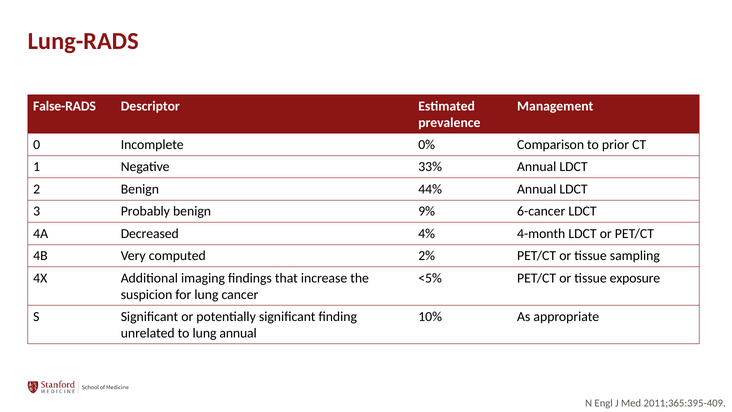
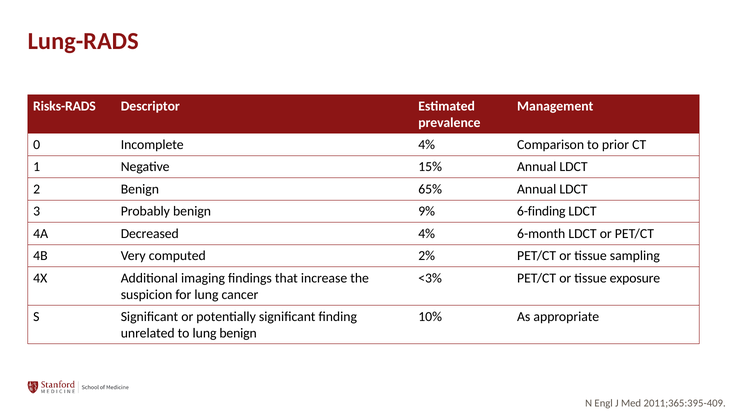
False-RADS: False-RADS -> Risks-RADS
Incomplete 0%: 0% -> 4%
33%: 33% -> 15%
44%: 44% -> 65%
6-cancer: 6-cancer -> 6-finding
4-month: 4-month -> 6-month
<5%: <5% -> <3%
lung annual: annual -> benign
